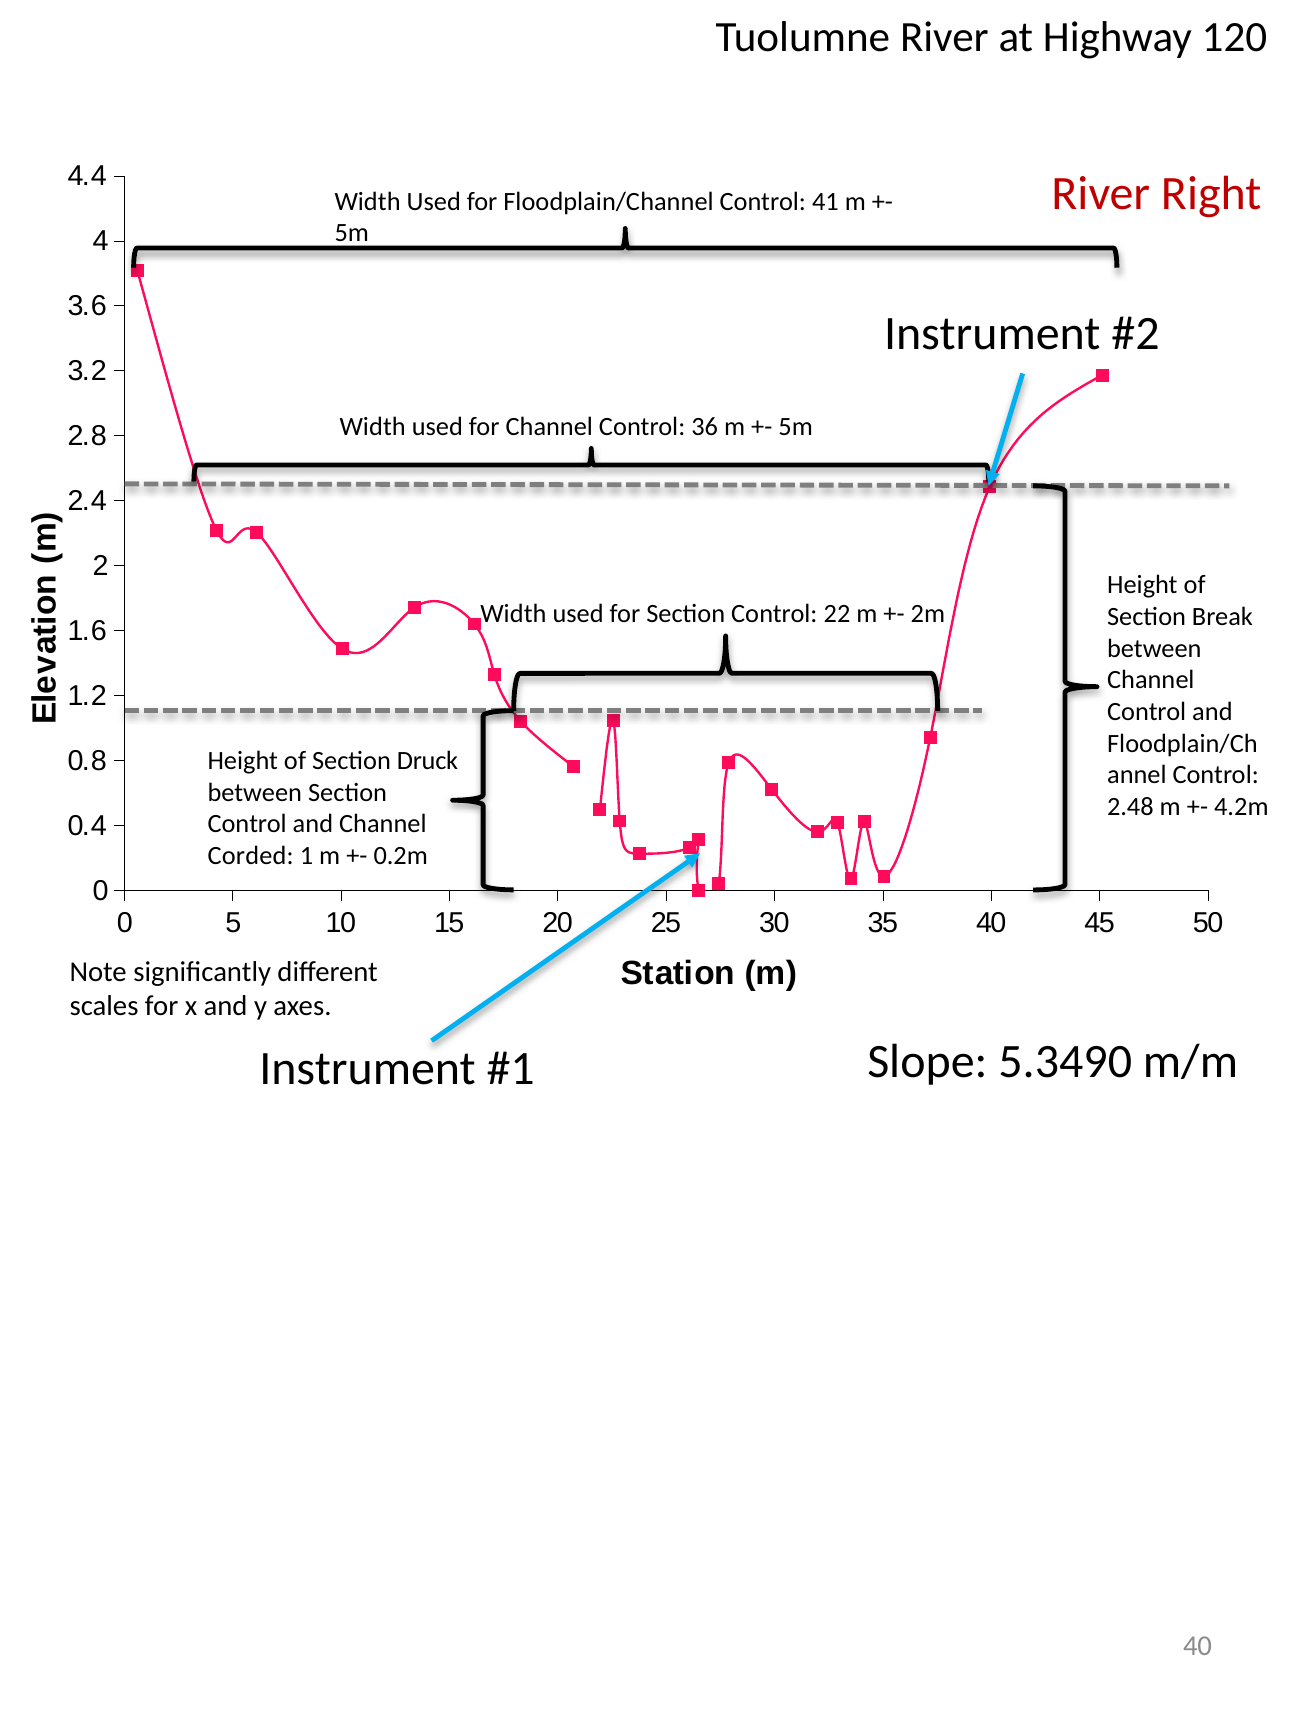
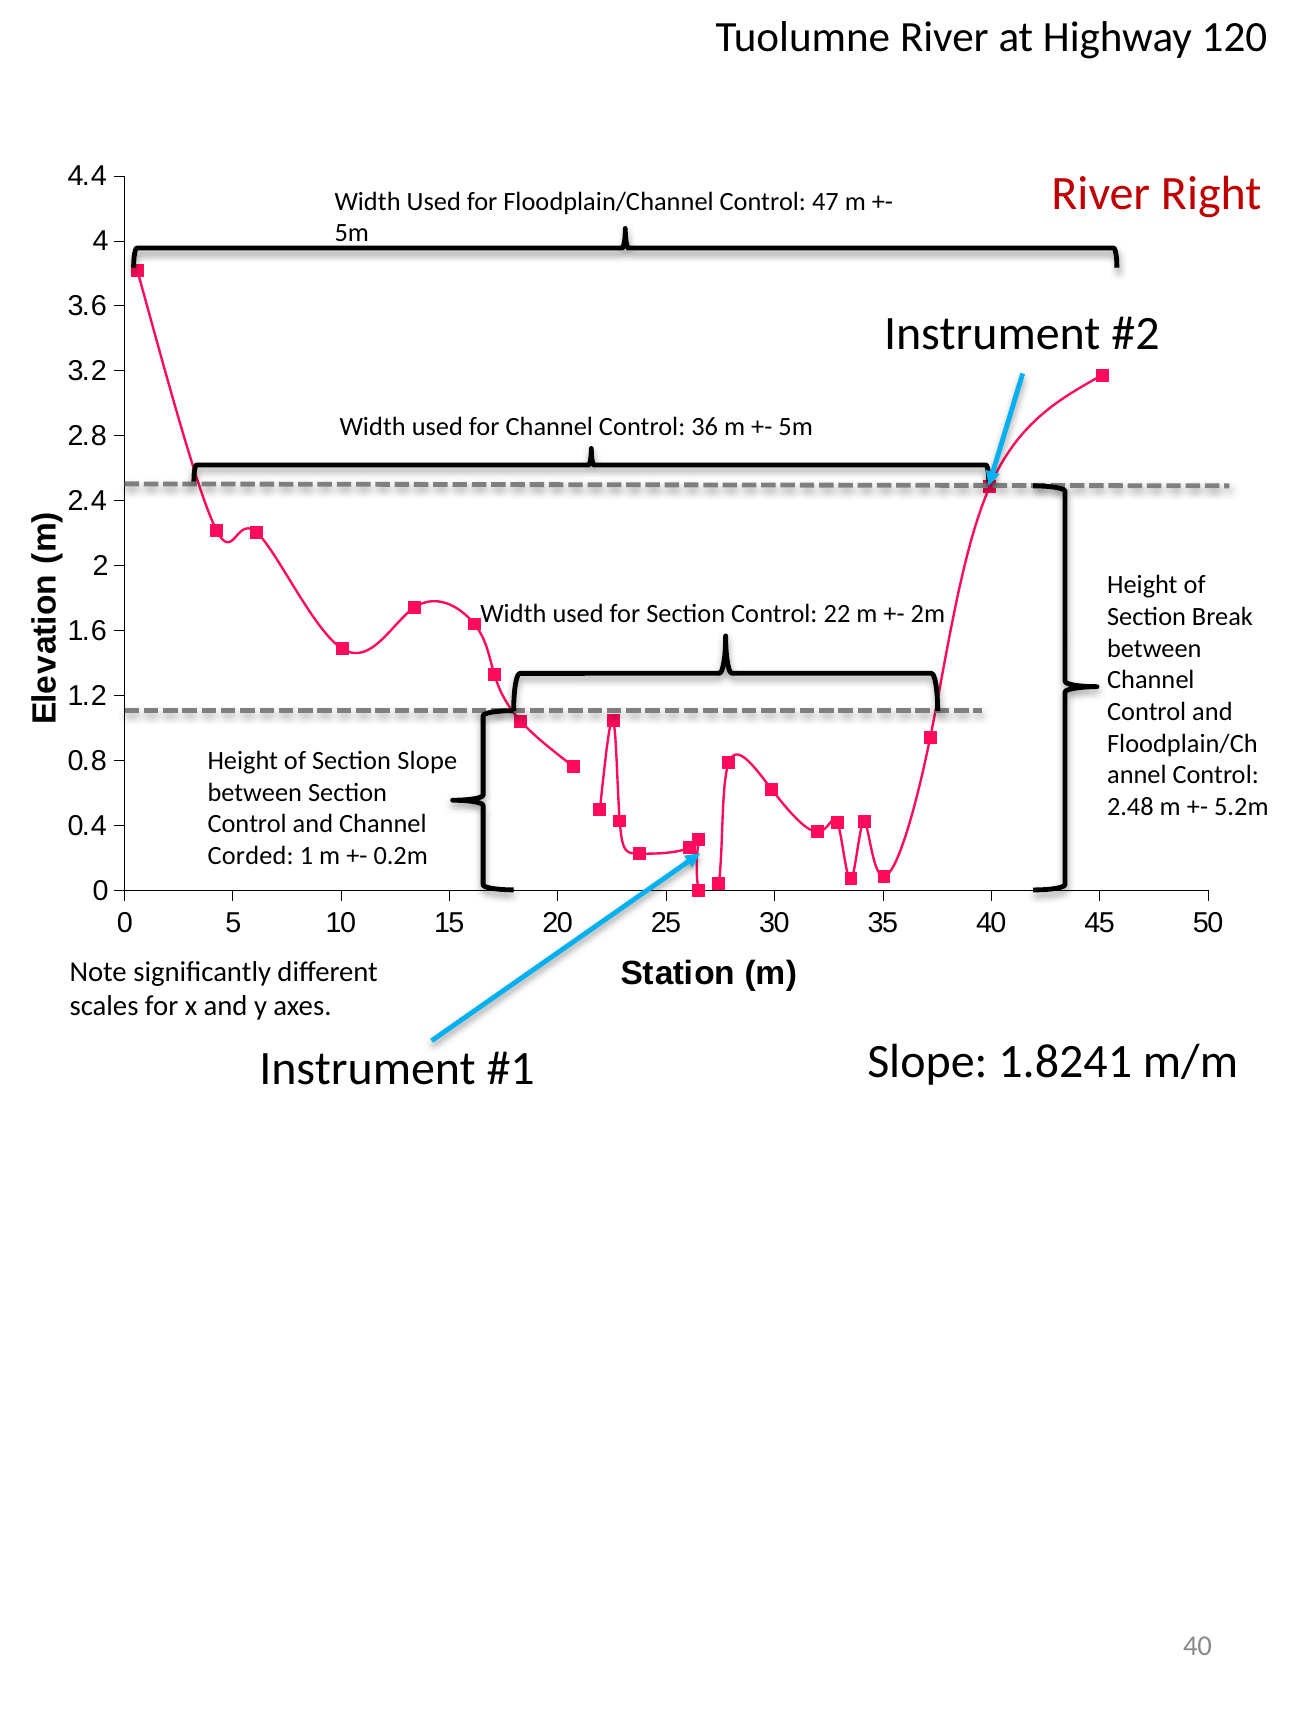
41: 41 -> 47
Section Druck: Druck -> Slope
4.2m: 4.2m -> 5.2m
5.3490: 5.3490 -> 1.8241
